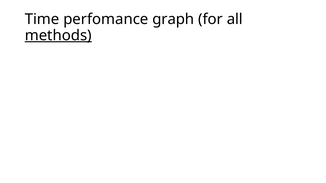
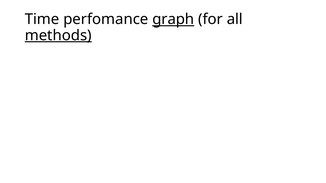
graph underline: none -> present
